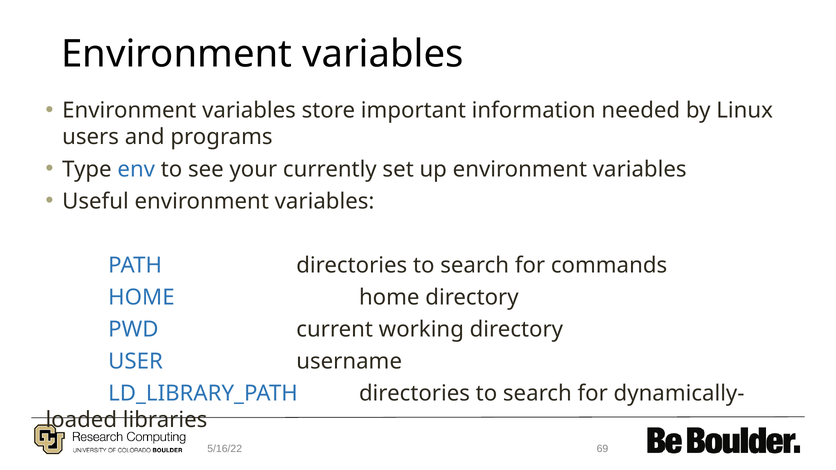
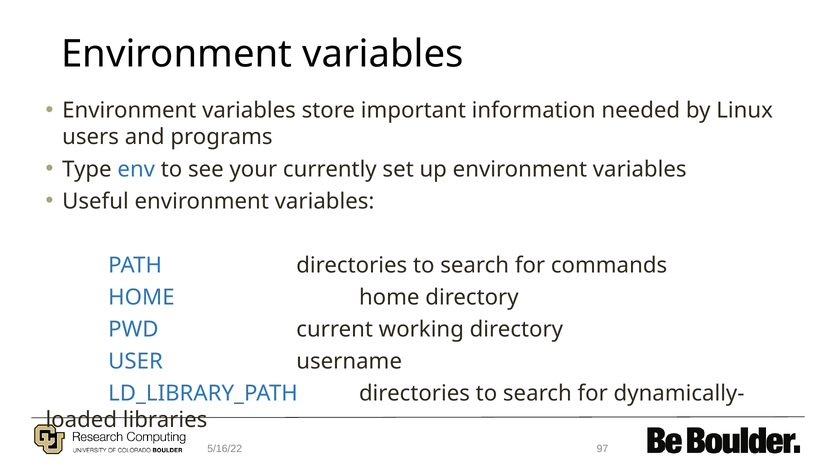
69: 69 -> 97
